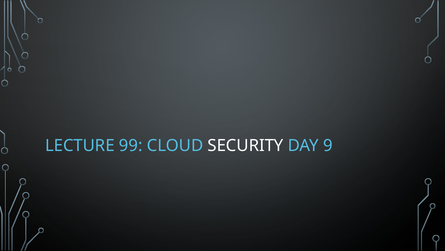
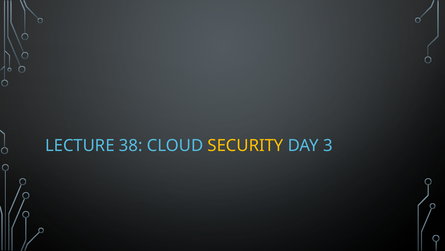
99: 99 -> 38
SECURITY colour: white -> yellow
9: 9 -> 3
